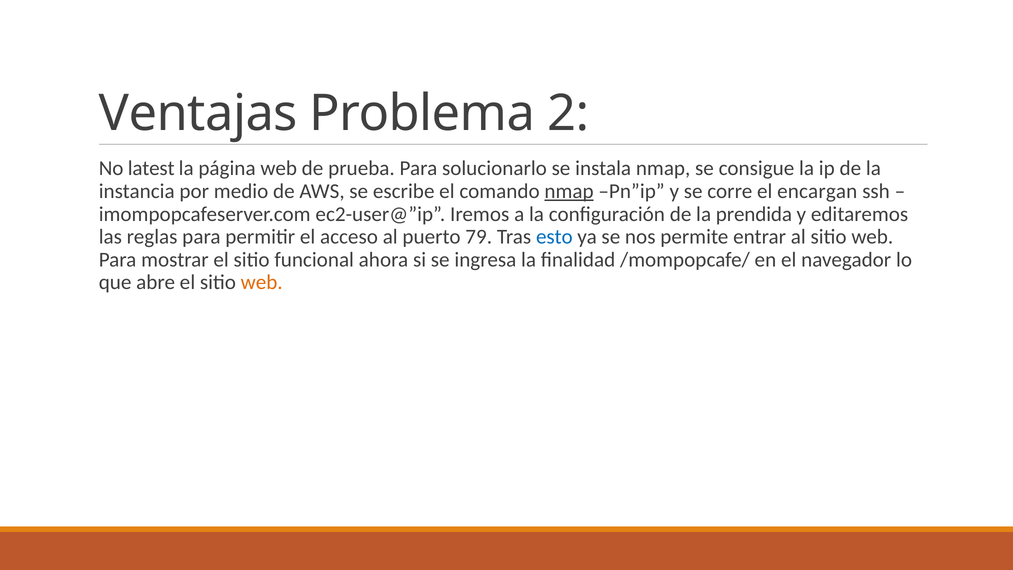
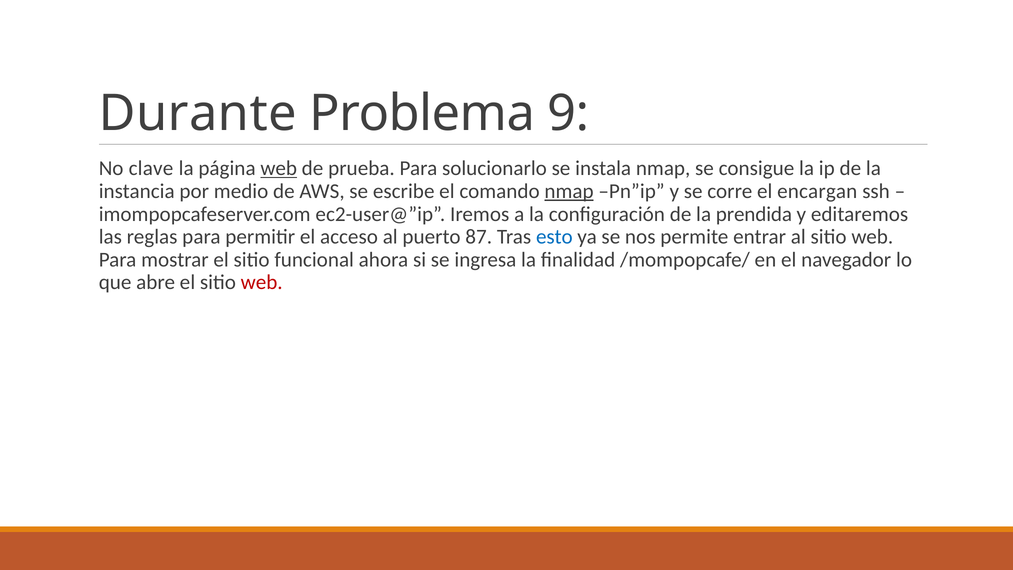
Ventajas: Ventajas -> Durante
2: 2 -> 9
latest: latest -> clave
web at (279, 168) underline: none -> present
79: 79 -> 87
web at (262, 282) colour: orange -> red
